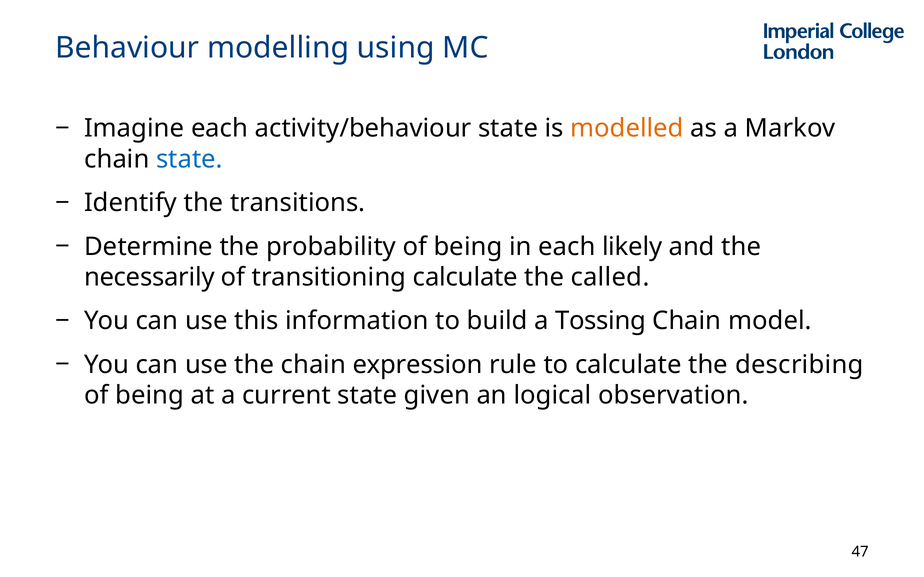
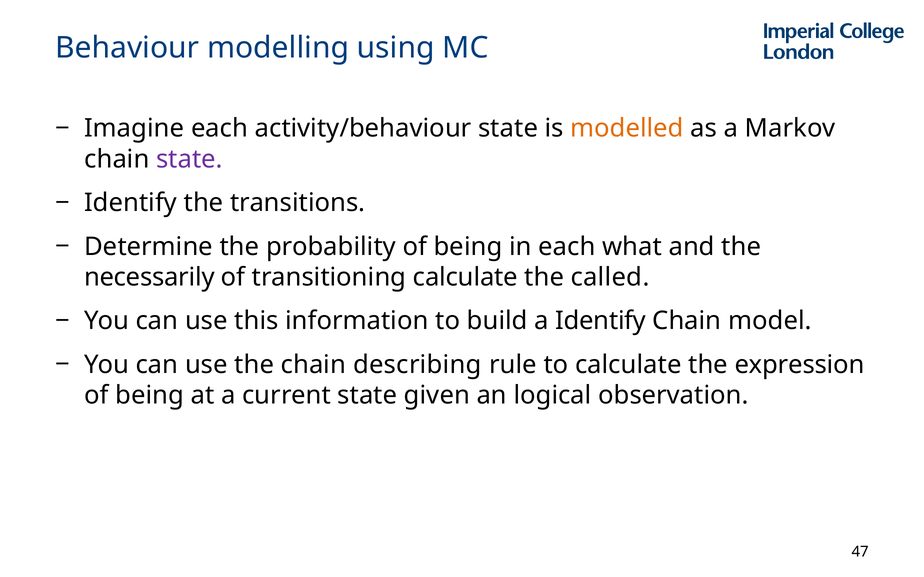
state at (189, 159) colour: blue -> purple
likely: likely -> what
a Tossing: Tossing -> Identify
expression: expression -> describing
describing: describing -> expression
